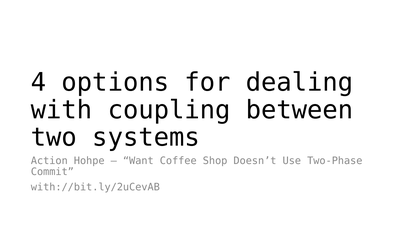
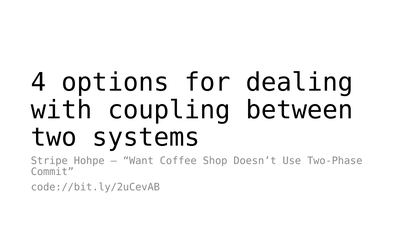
Action: Action -> Stripe
with://bit.ly/2uCevAB: with://bit.ly/2uCevAB -> code://bit.ly/2uCevAB
